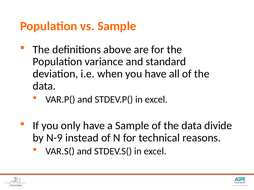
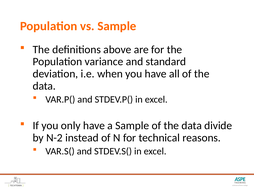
N-9: N-9 -> N-2
